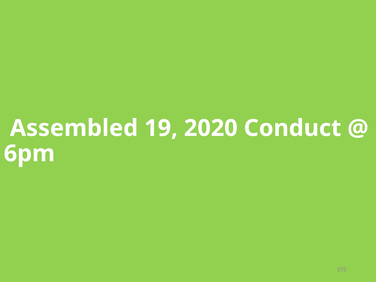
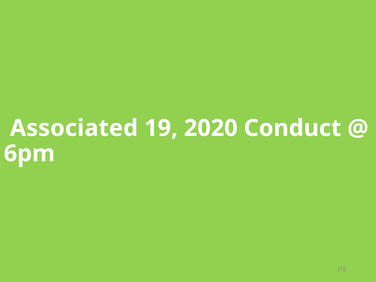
Assembled: Assembled -> Associated
